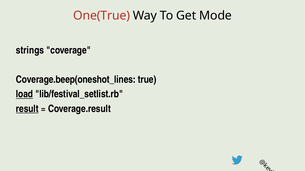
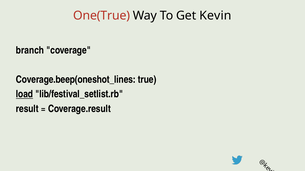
Mode: Mode -> Kevin
strings: strings -> branch
result underline: present -> none
